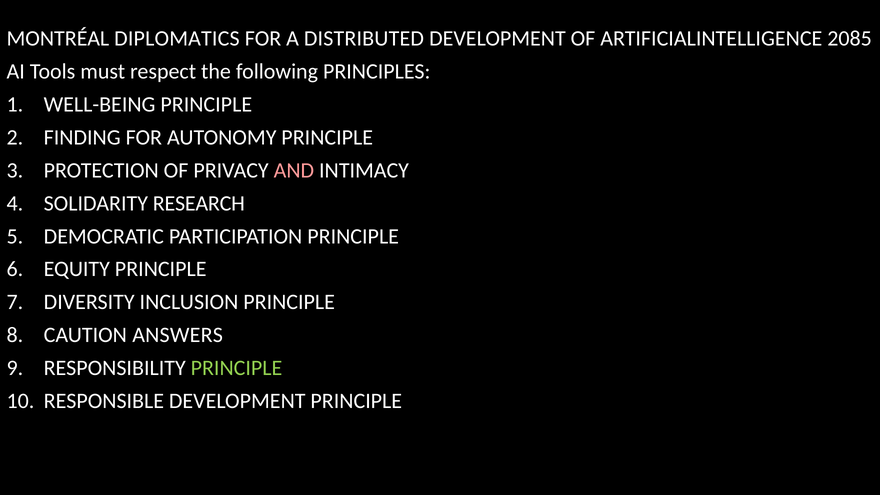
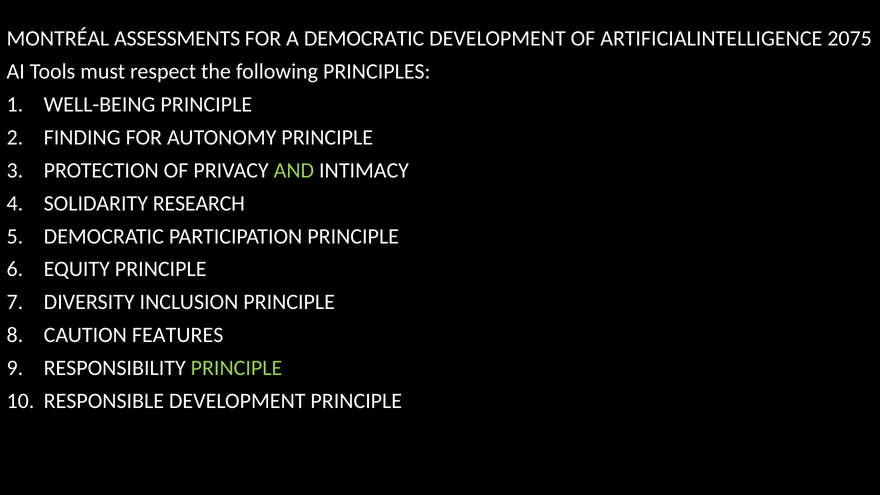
DIPLOMATICS: DIPLOMATICS -> ASSESSMENTS
A DISTRIBUTED: DISTRIBUTED -> DEMOCRATIC
2085: 2085 -> 2075
AND colour: pink -> light green
ANSWERS: ANSWERS -> FEATURES
